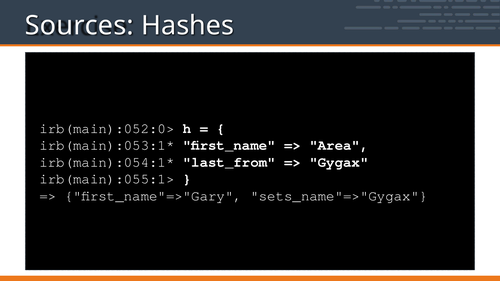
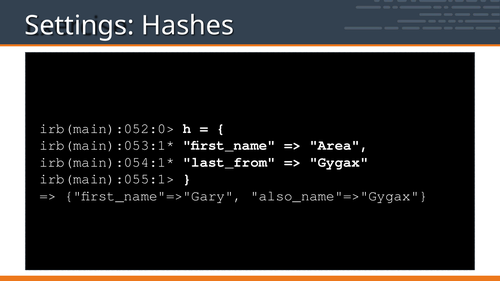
Sources: Sources -> Settings
sets_name"=>"Gygax: sets_name"=>"Gygax -> also_name"=>"Gygax
